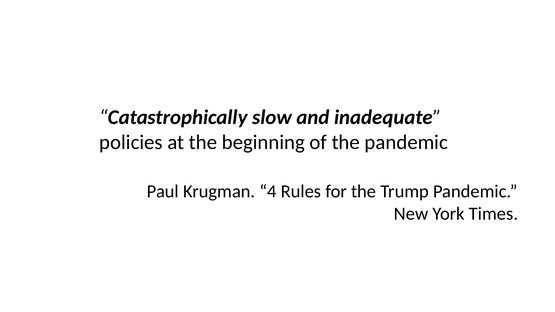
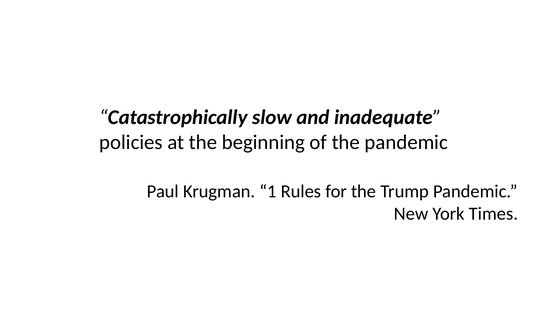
4: 4 -> 1
